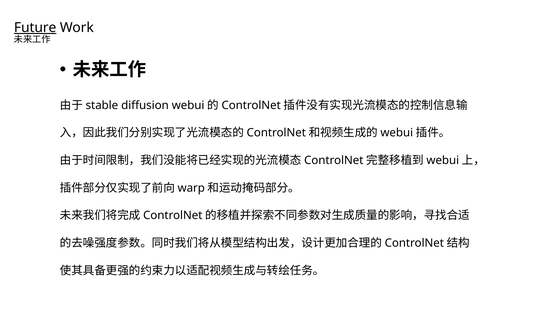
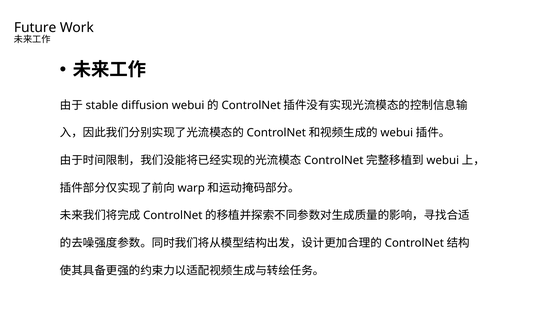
Future underline: present -> none
